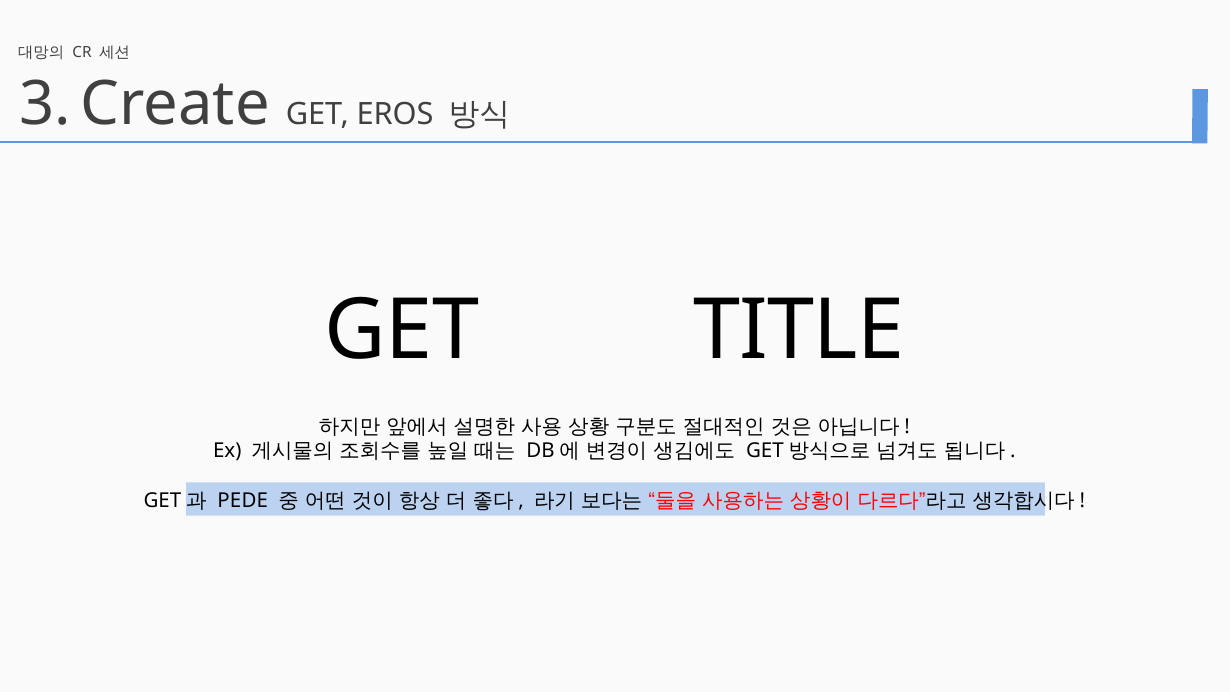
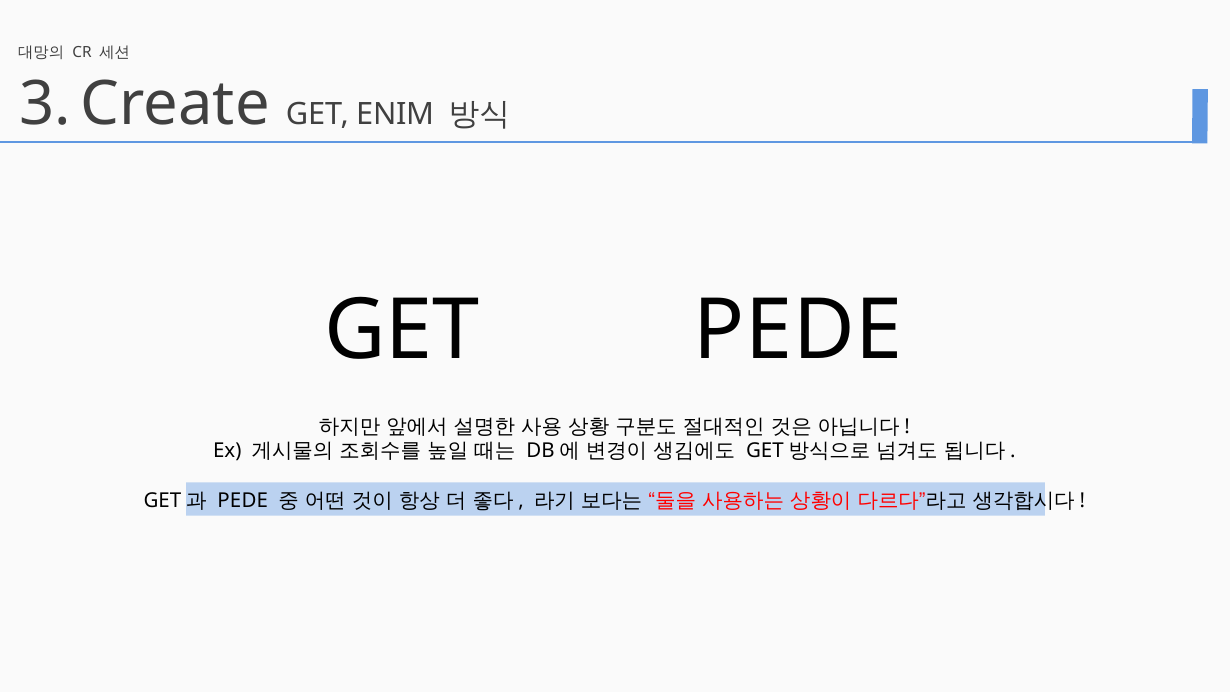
EROS: EROS -> ENIM
GET TITLE: TITLE -> PEDE
